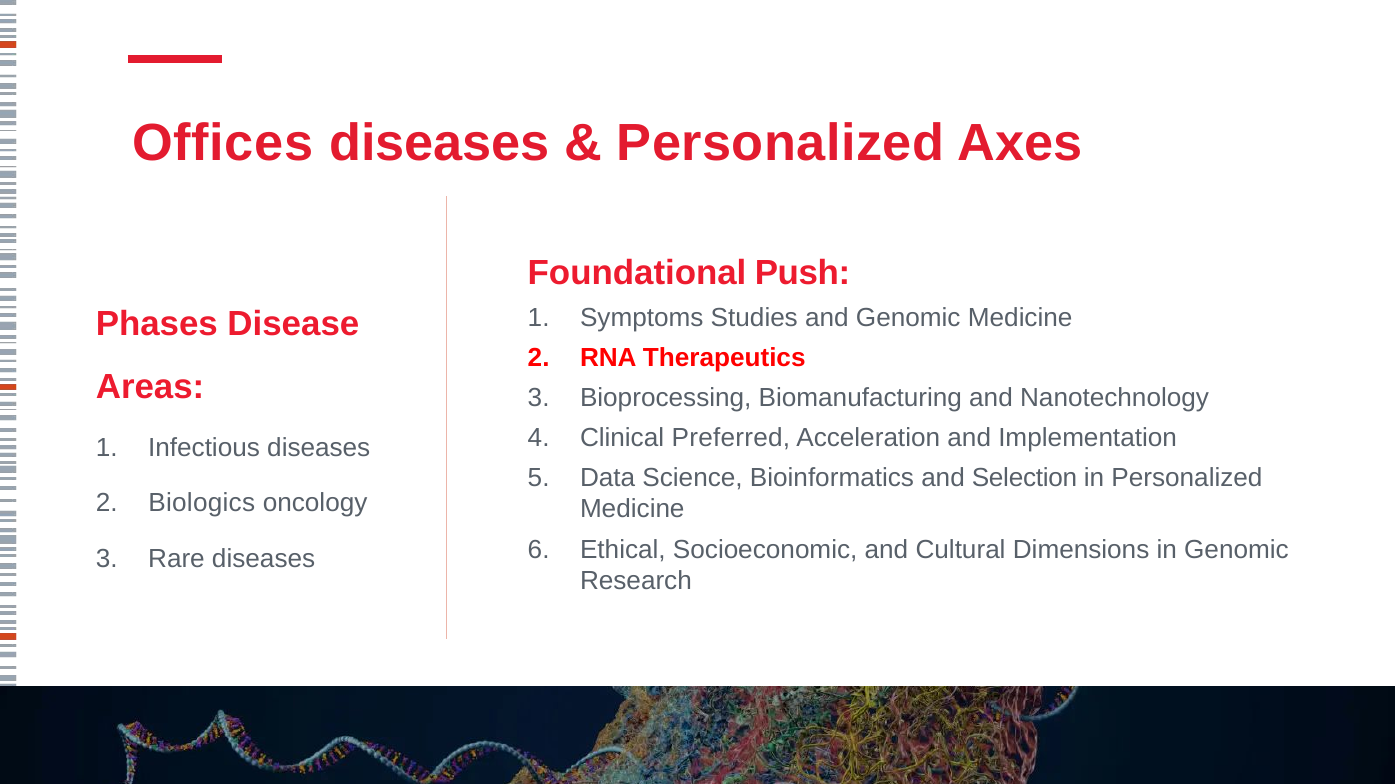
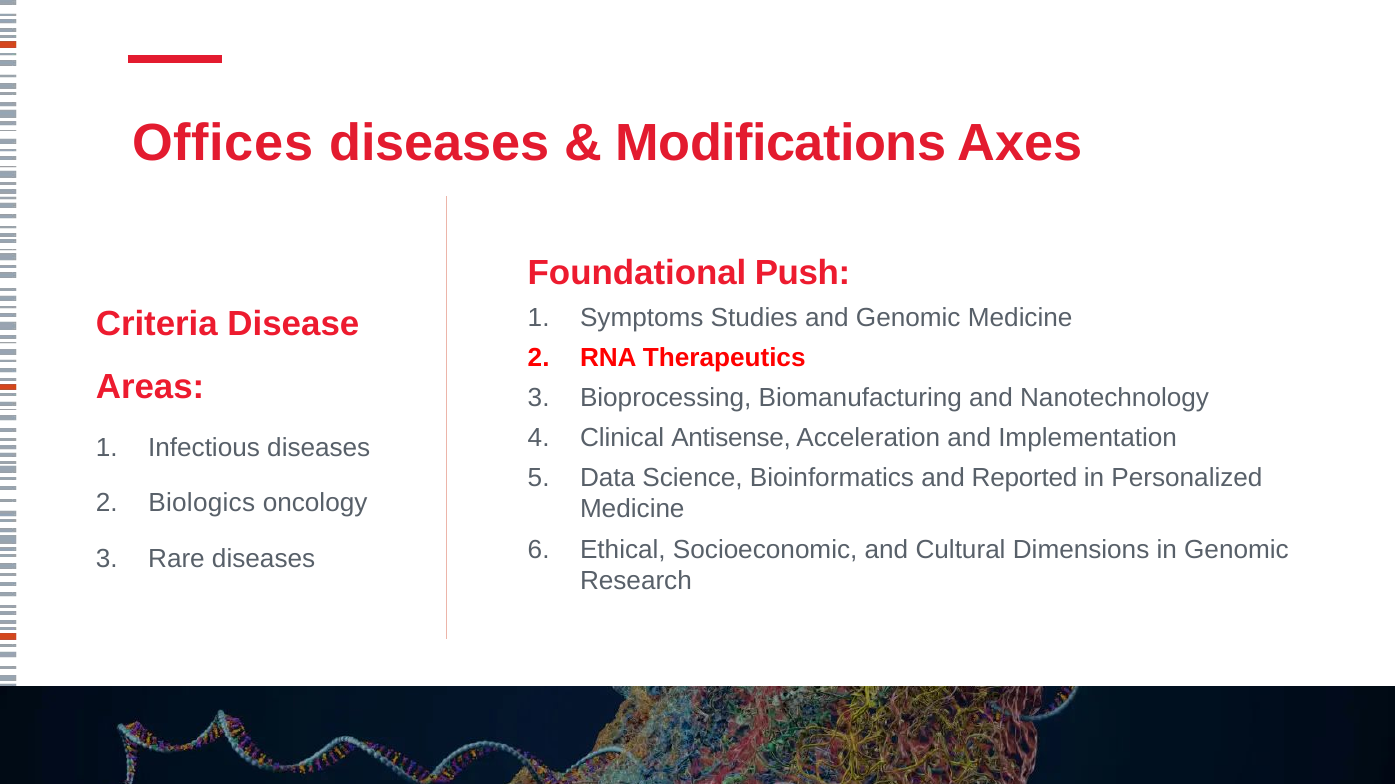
Personalized at (781, 144): Personalized -> Modifications
Phases: Phases -> Criteria
Preferred: Preferred -> Antisense
Selection: Selection -> Reported
